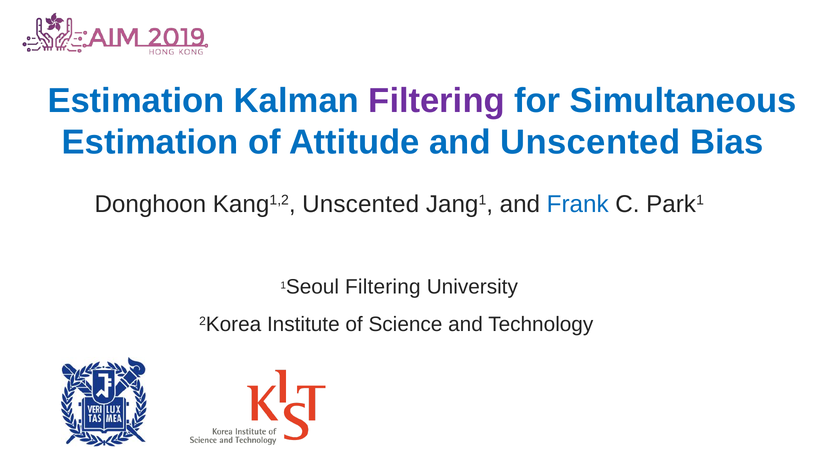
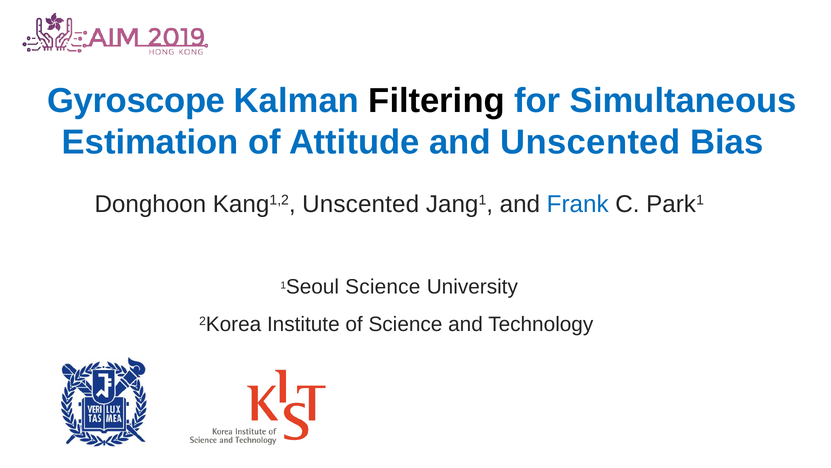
Estimation at (136, 101): Estimation -> Gyroscope
Filtering at (437, 101) colour: purple -> black
Filtering at (383, 287): Filtering -> Science
